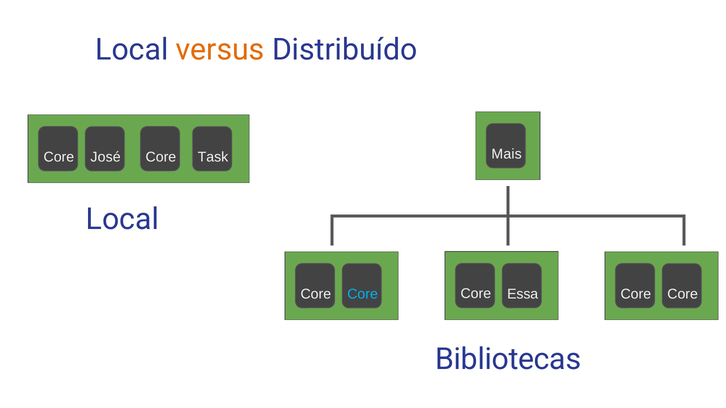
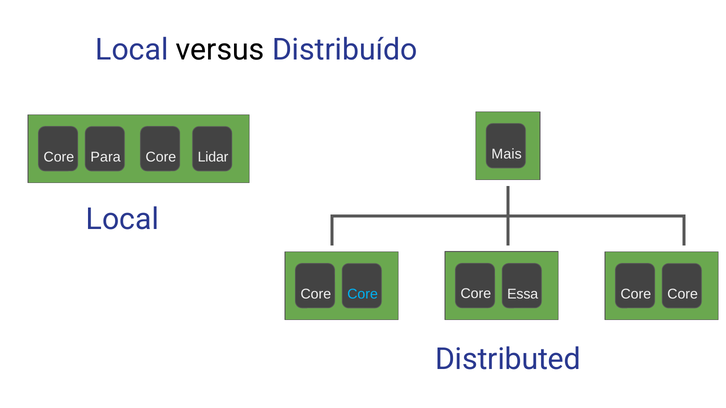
versus colour: orange -> black
José: José -> Para
Task: Task -> Lidar
Bibliotecas: Bibliotecas -> Distributed
